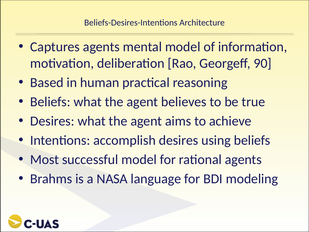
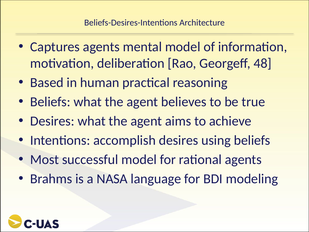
90: 90 -> 48
